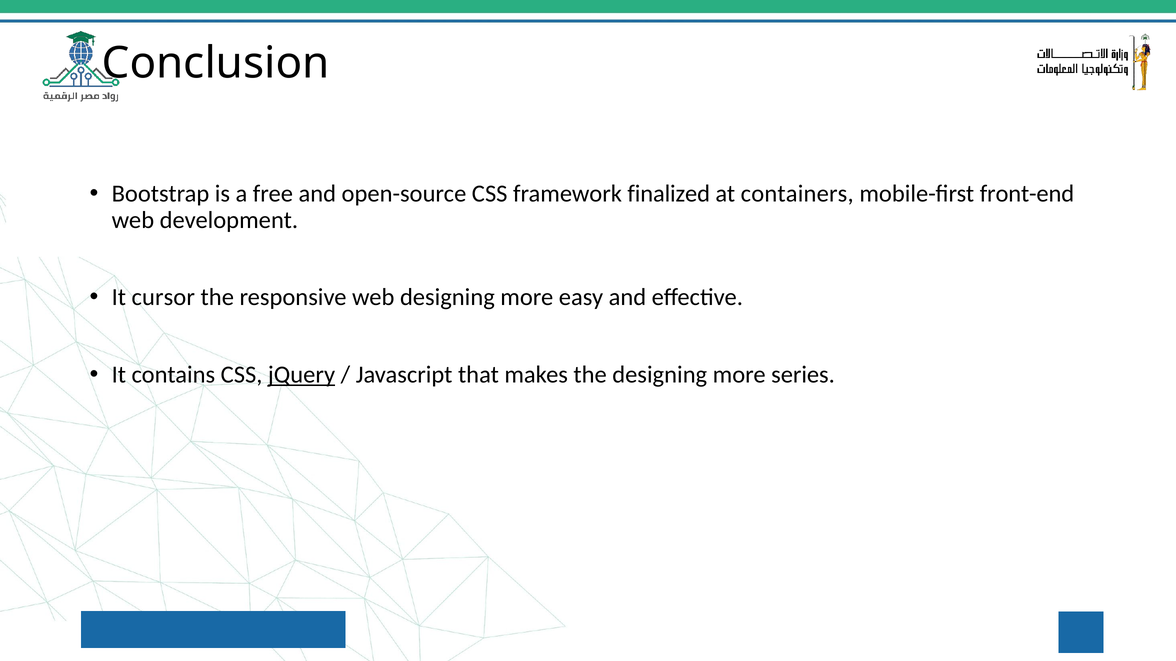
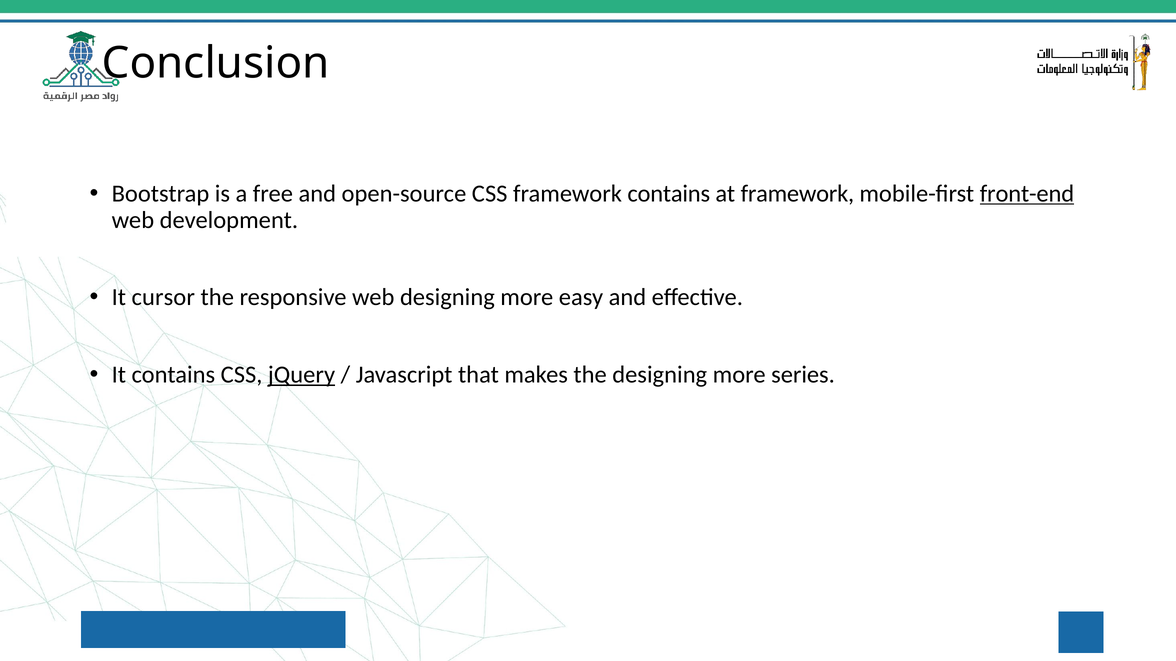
framework finalized: finalized -> contains
at containers: containers -> framework
front-end underline: none -> present
